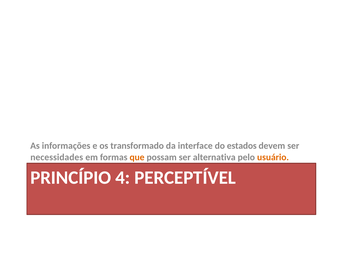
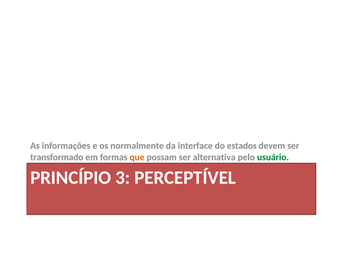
transformado: transformado -> normalmente
necessidades: necessidades -> transformado
usuário colour: orange -> green
4: 4 -> 3
